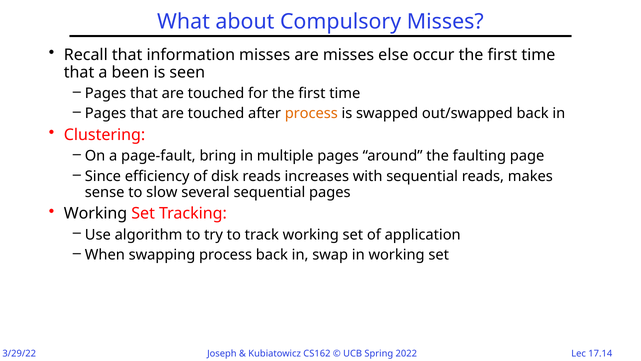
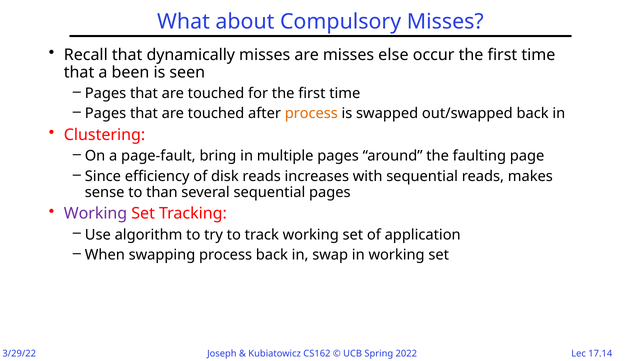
information: information -> dynamically
slow: slow -> than
Working at (96, 213) colour: black -> purple
